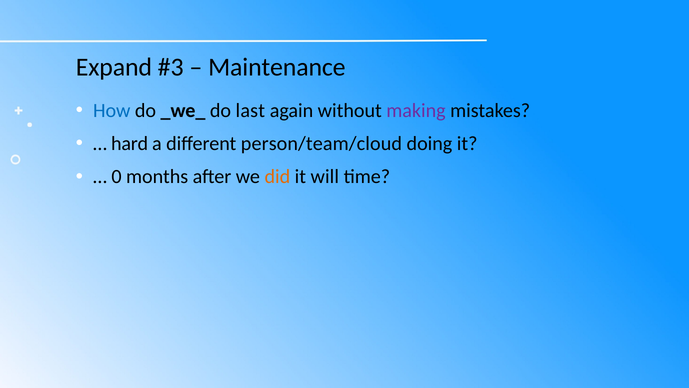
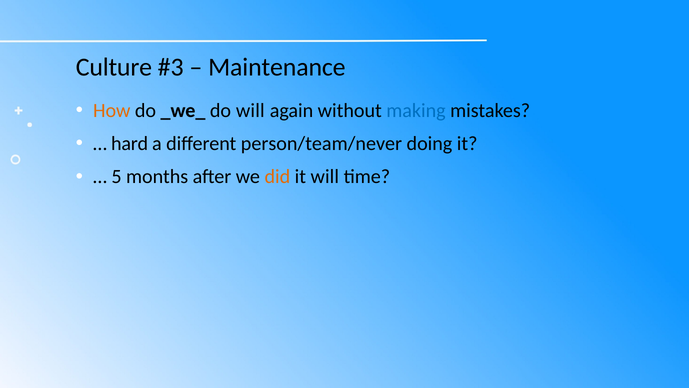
Expand: Expand -> Culture
How colour: blue -> orange
do last: last -> will
making colour: purple -> blue
person/team/cloud: person/team/cloud -> person/team/never
0: 0 -> 5
